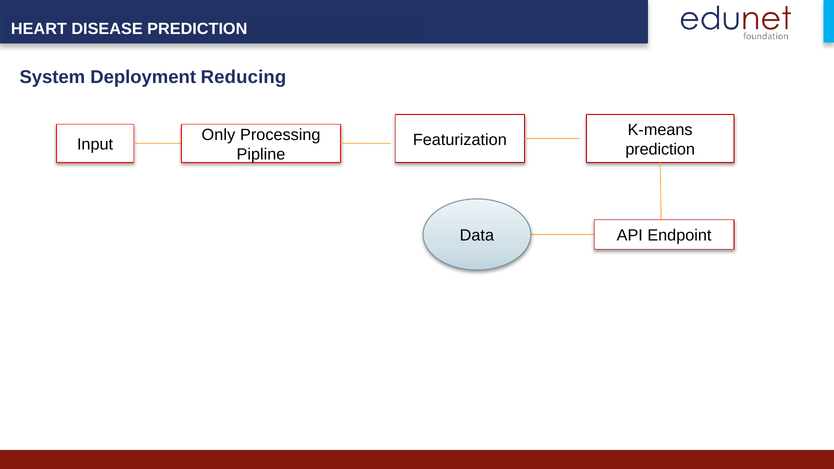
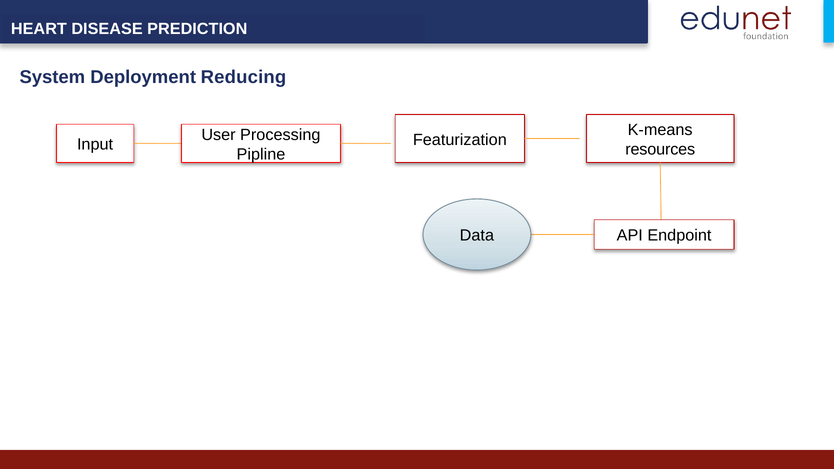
Only: Only -> User
prediction at (660, 149): prediction -> resources
